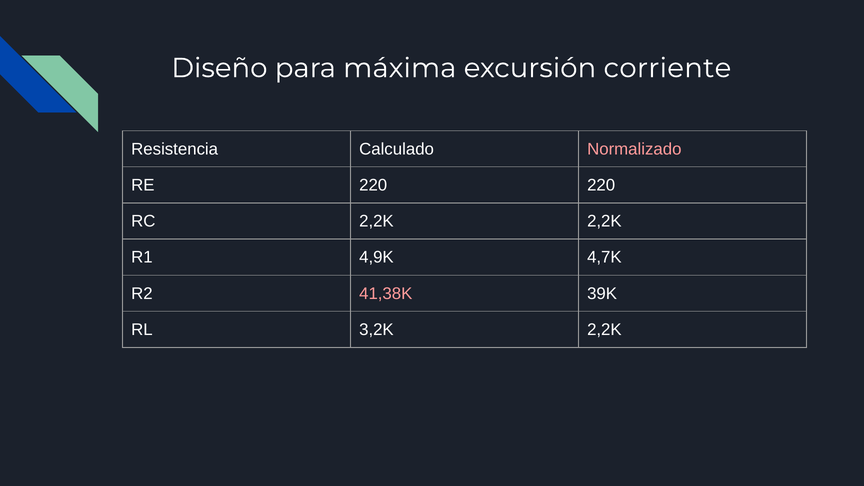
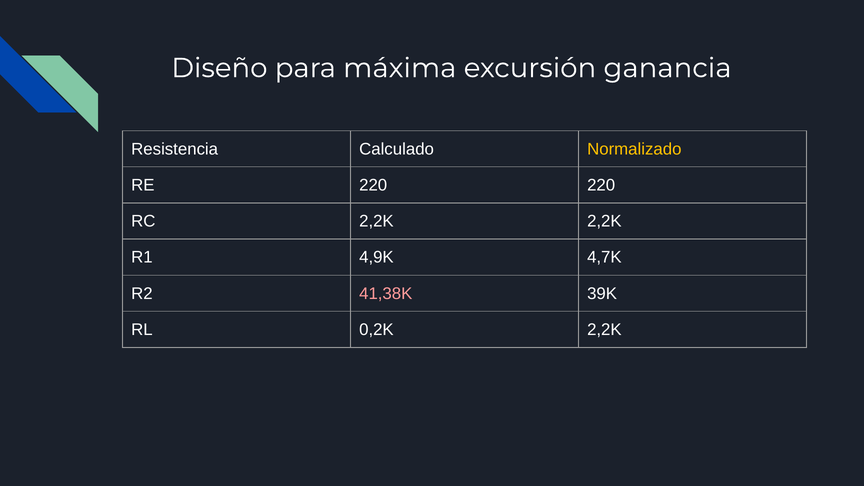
corriente: corriente -> ganancia
Normalizado colour: pink -> yellow
3,2K: 3,2K -> 0,2K
